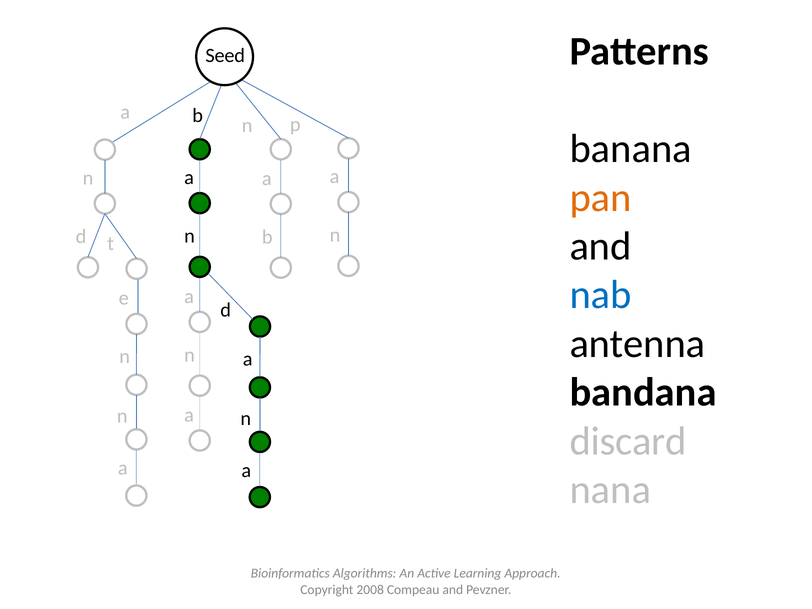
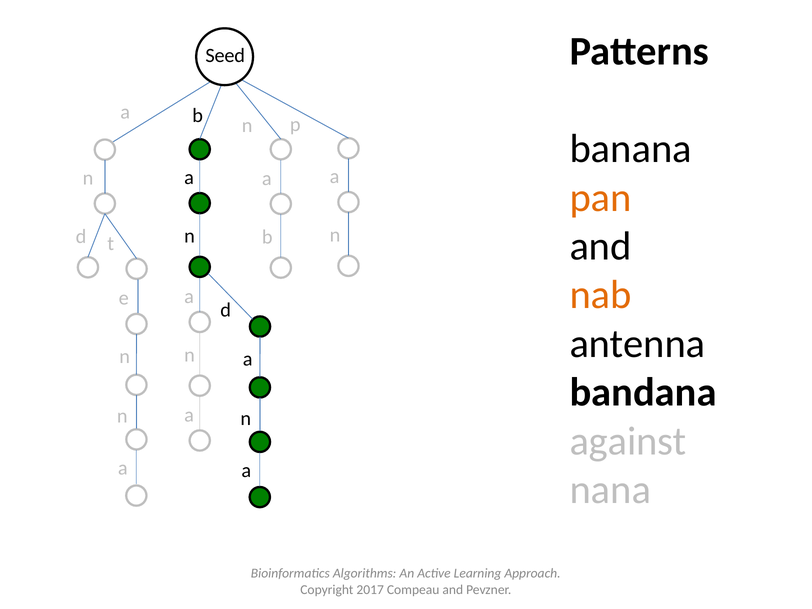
nab colour: blue -> orange
discard: discard -> against
2008: 2008 -> 2017
